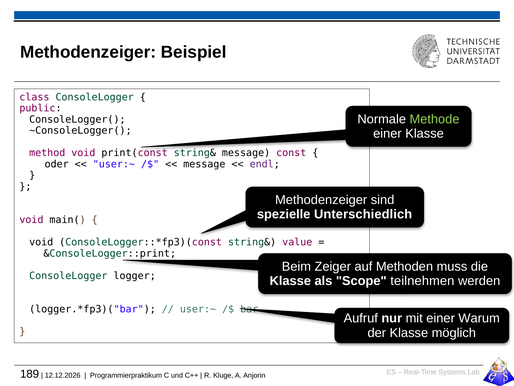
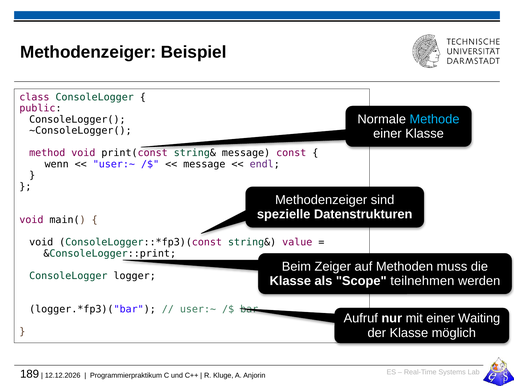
Methode colour: light green -> light blue
oder: oder -> wenn
Unterschiedlich: Unterschiedlich -> Datenstrukturen
Warum: Warum -> Waiting
